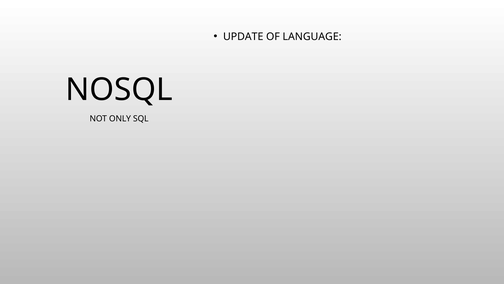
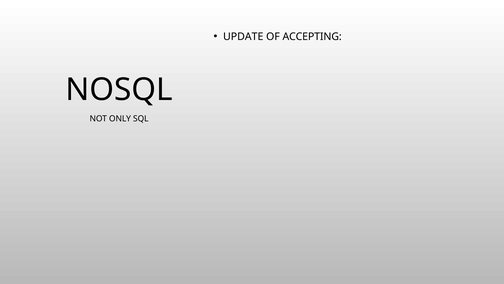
LANGUAGE: LANGUAGE -> ACCEPTING
